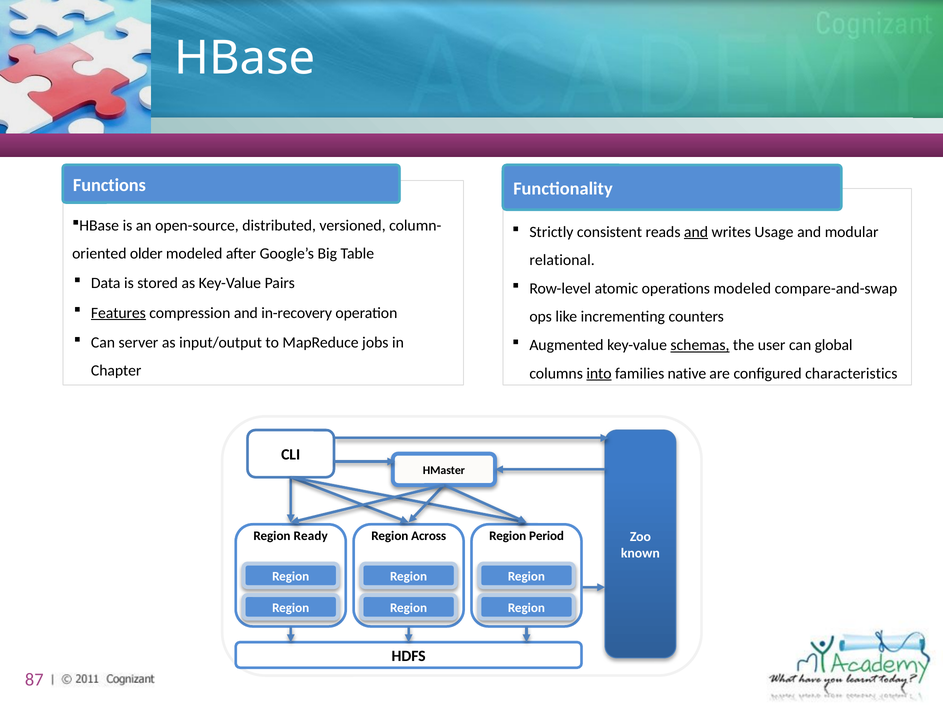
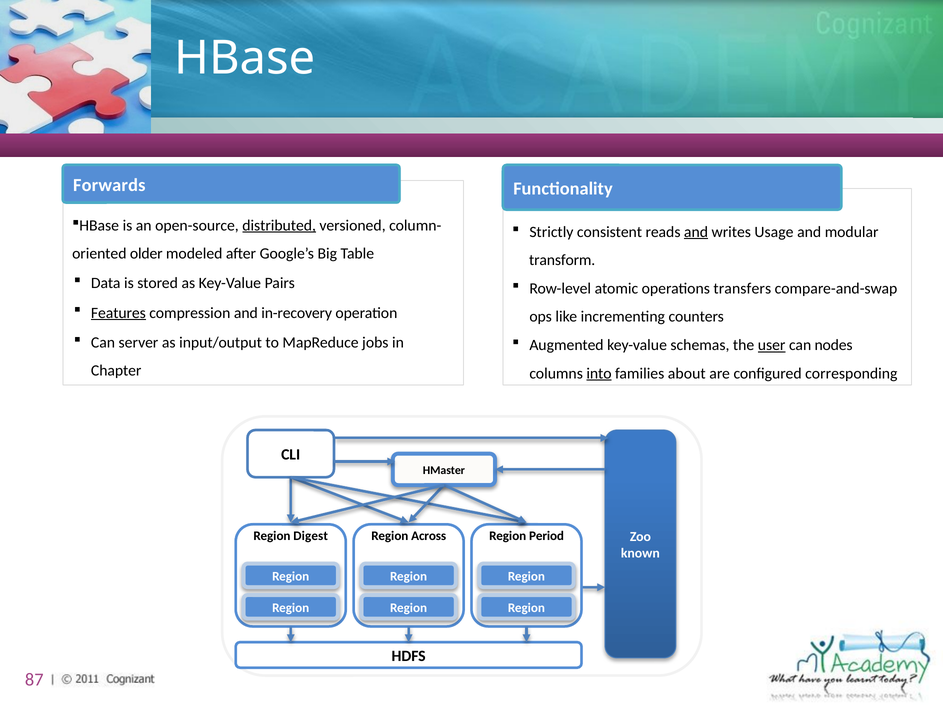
Functions: Functions -> Forwards
distributed underline: none -> present
relational: relational -> transform
operations modeled: modeled -> transfers
schemas underline: present -> none
user underline: none -> present
global: global -> nodes
native: native -> about
characteristics: characteristics -> corresponding
Ready: Ready -> Digest
